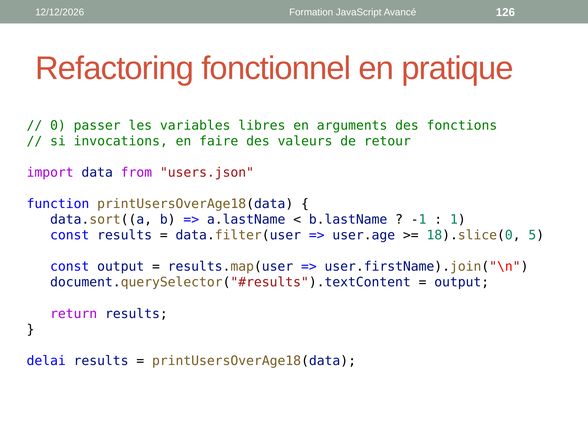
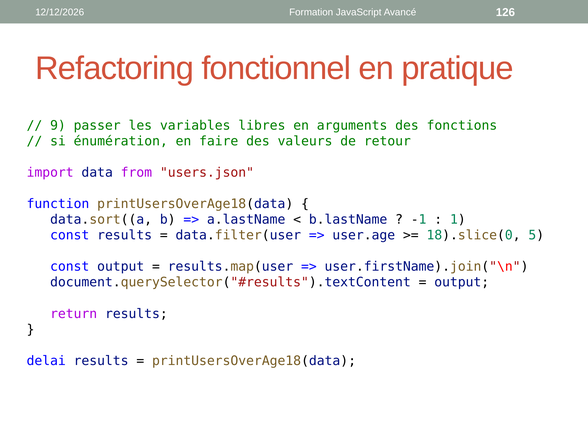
0: 0 -> 9
invocations: invocations -> énumération
